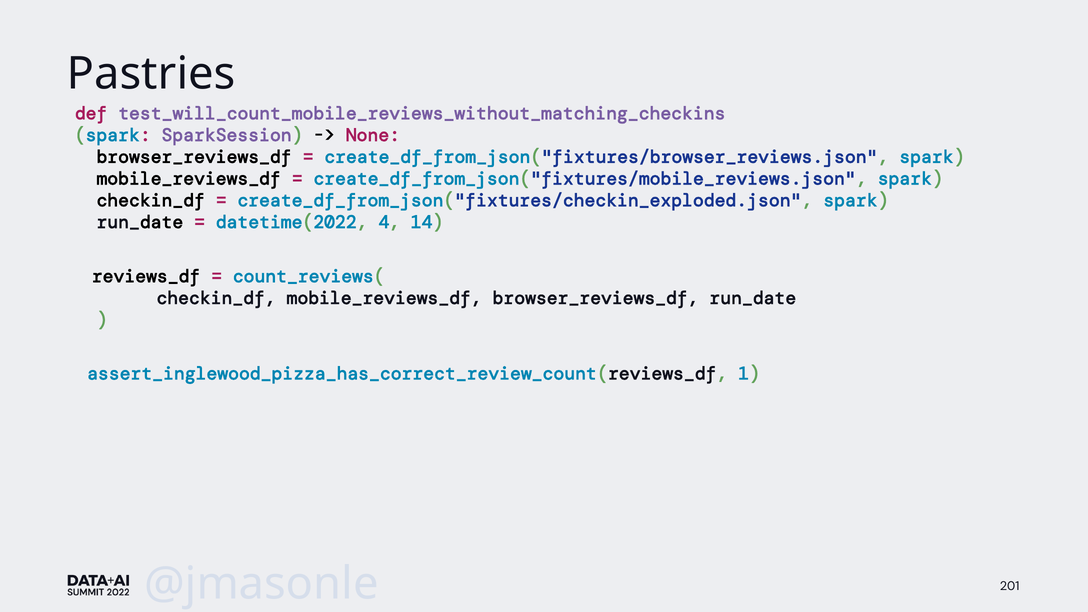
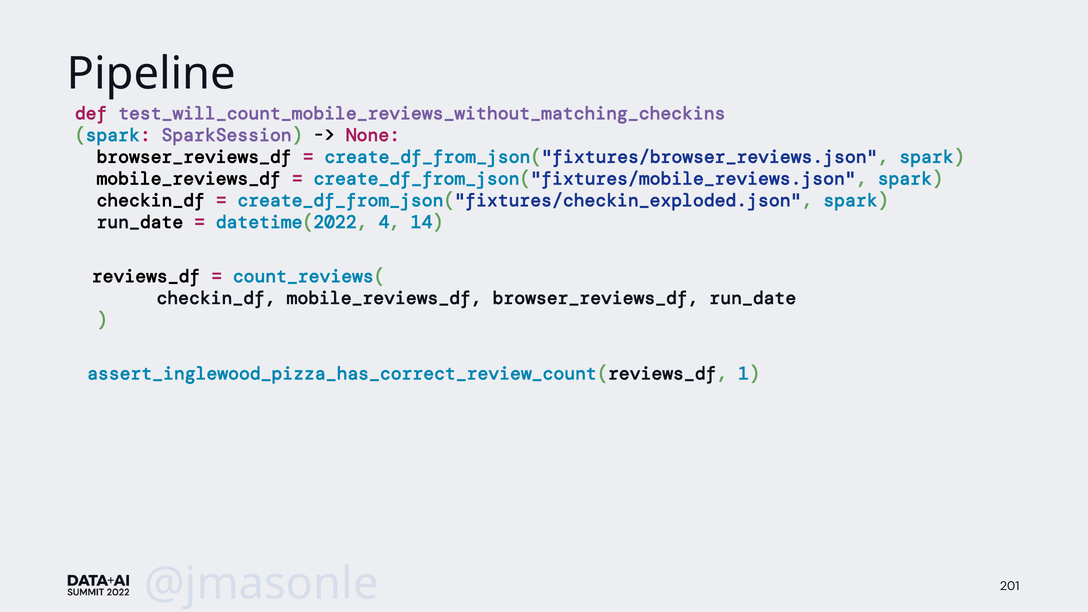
Pastries: Pastries -> Pipeline
